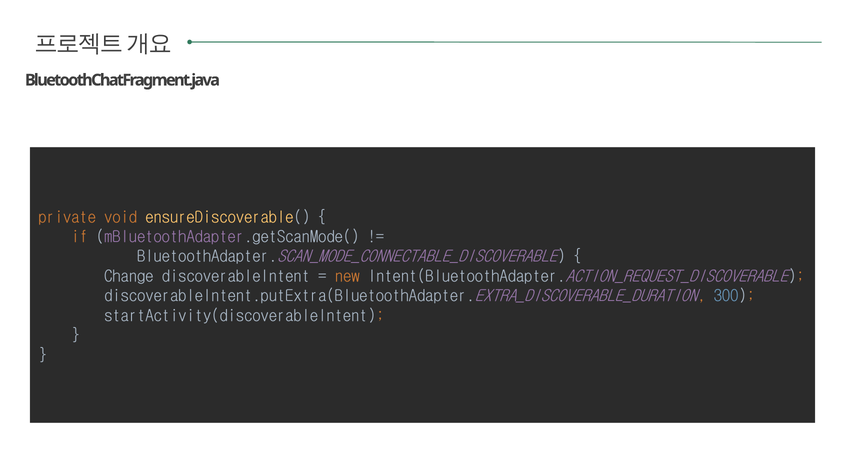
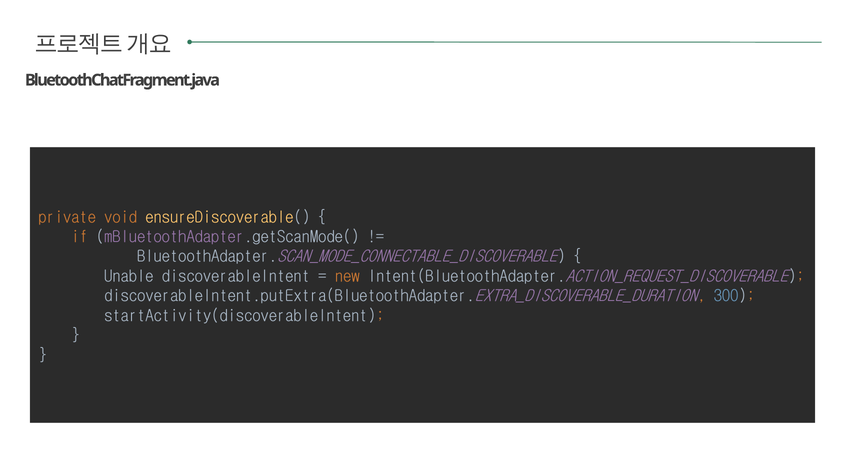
Change: Change -> Unable
